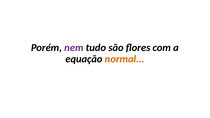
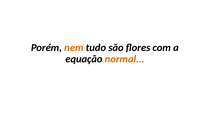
nem colour: purple -> orange
